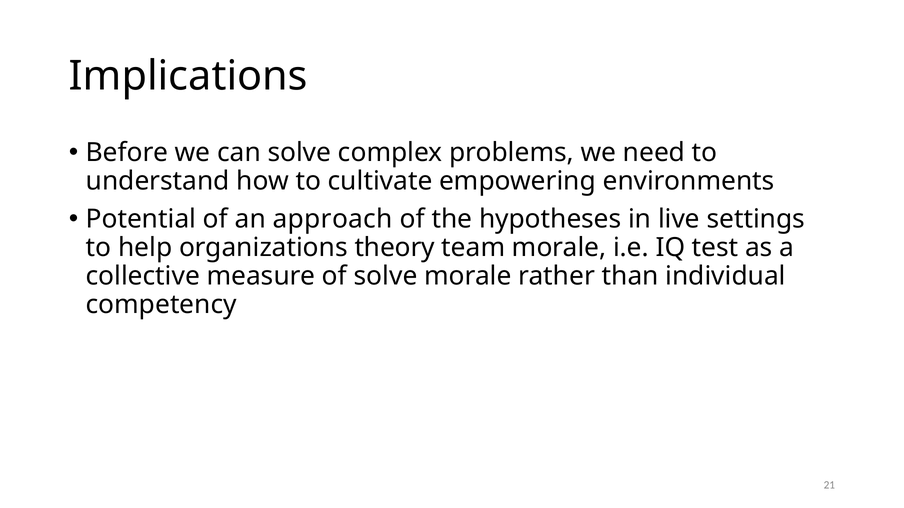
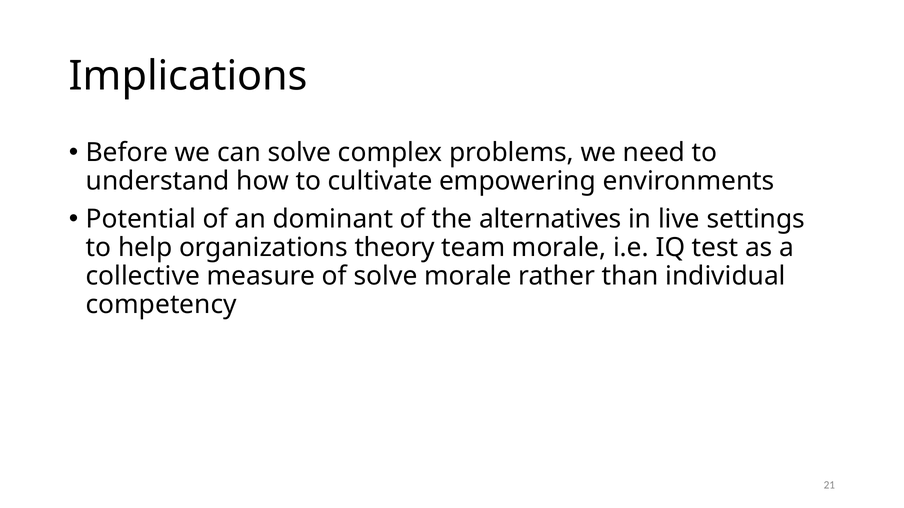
approach: approach -> dominant
hypotheses: hypotheses -> alternatives
